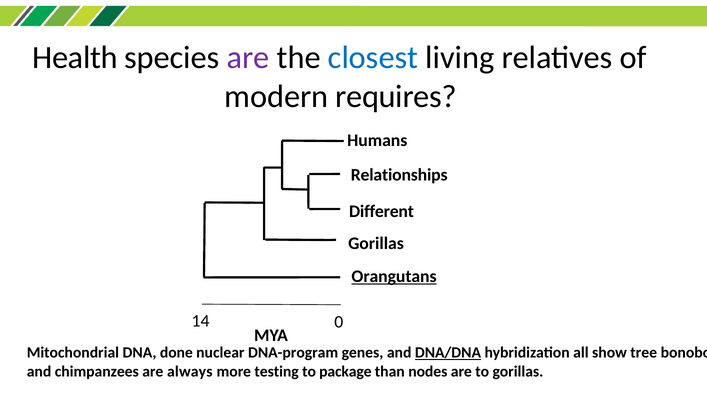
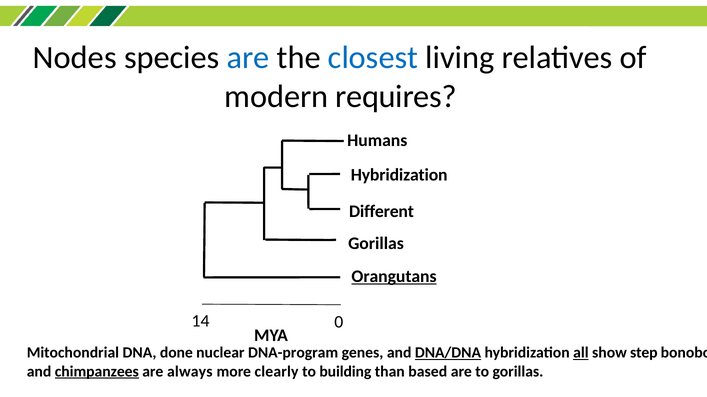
Health: Health -> Nodes
are at (248, 58) colour: purple -> blue
Relationships at (399, 175): Relationships -> Hybridization
all underline: none -> present
tree: tree -> step
chimpanzees underline: none -> present
testing: testing -> clearly
package: package -> building
nodes: nodes -> based
